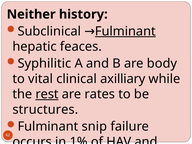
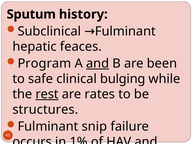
Neither: Neither -> Sputum
Fulminant at (125, 31) underline: present -> none
Syphilitic: Syphilitic -> Program
and at (98, 63) underline: none -> present
body: body -> been
vital: vital -> safe
axilliary: axilliary -> bulging
